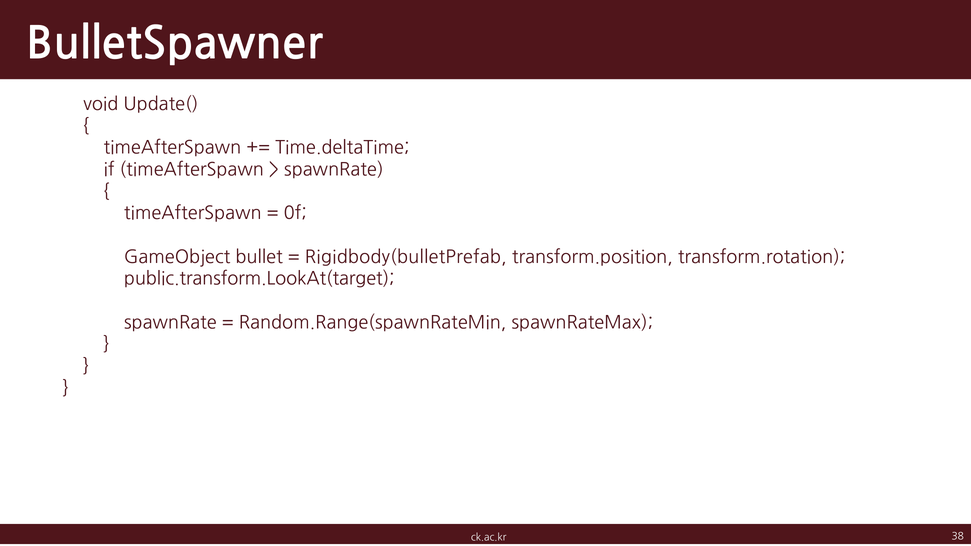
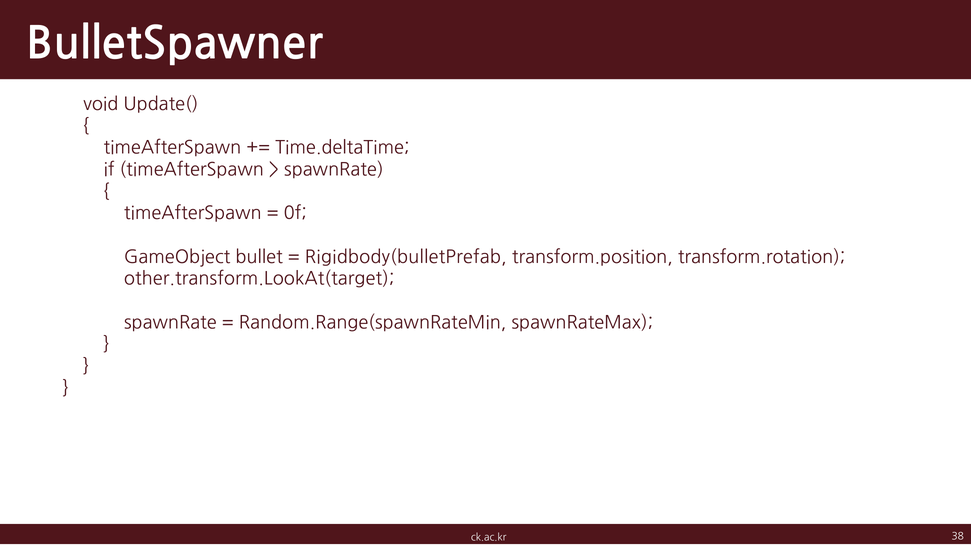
public.transform.LookAt(target: public.transform.LookAt(target -> other.transform.LookAt(target
